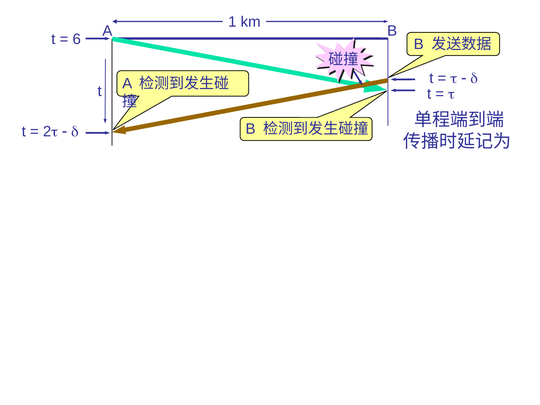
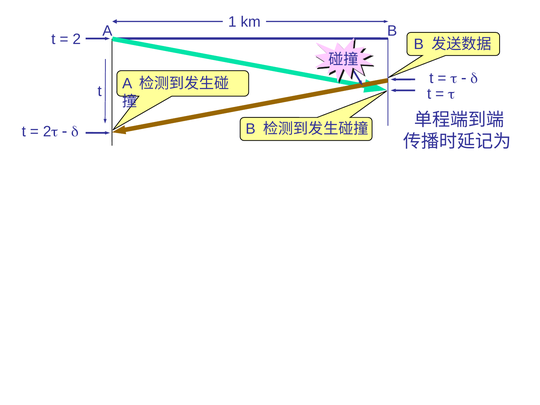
6 at (77, 39): 6 -> 2
